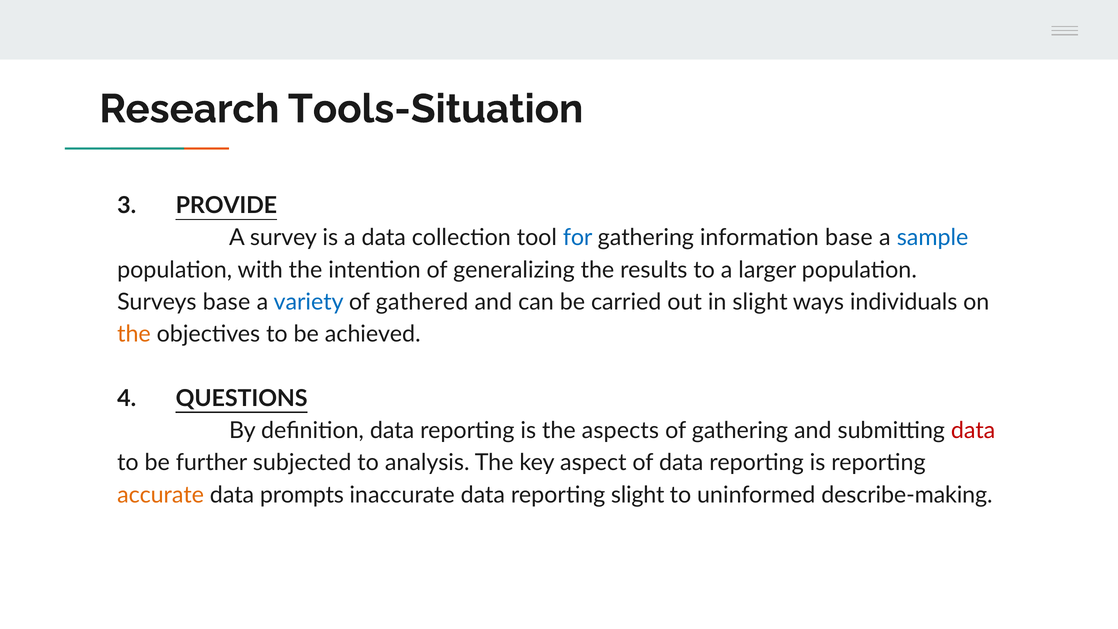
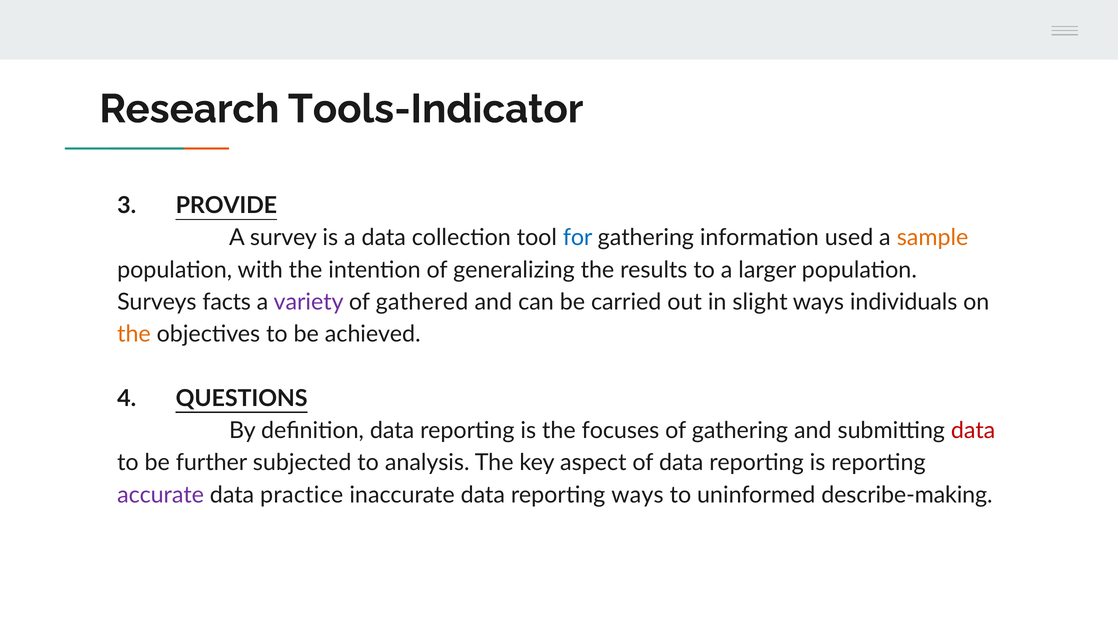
Tools-Situation: Tools-Situation -> Tools-Indicator
information base: base -> used
sample colour: blue -> orange
Surveys base: base -> facts
variety colour: blue -> purple
aspects: aspects -> focuses
accurate colour: orange -> purple
prompts: prompts -> practice
reporting slight: slight -> ways
